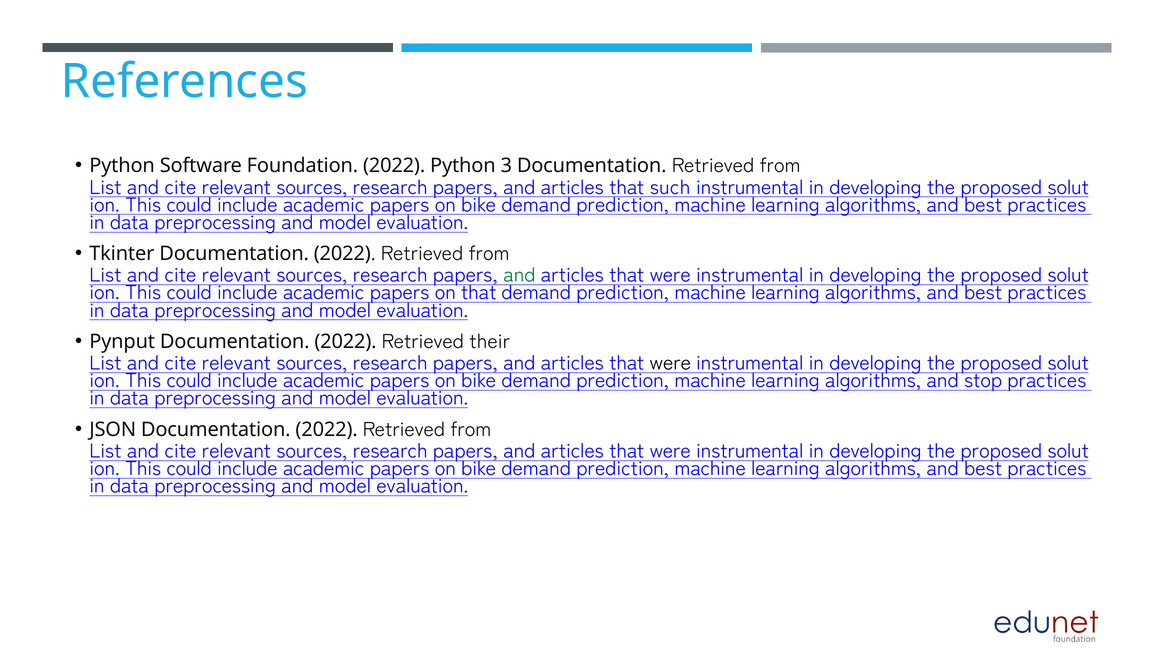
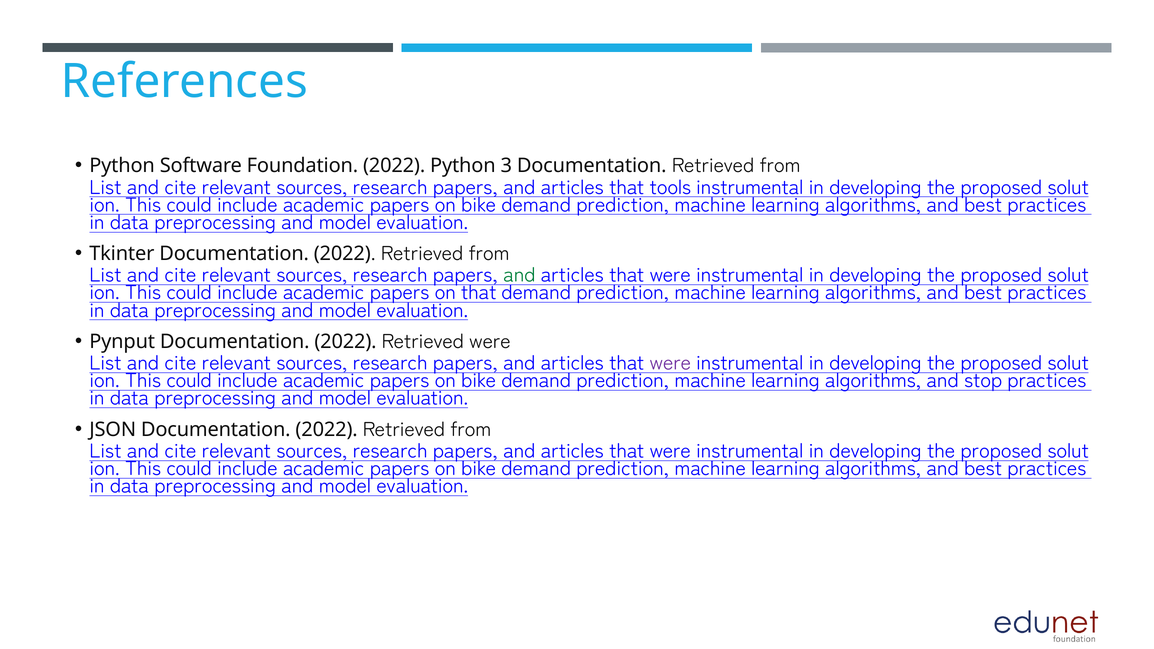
such: such -> tools
Retrieved their: their -> were
were at (670, 363) colour: black -> purple
